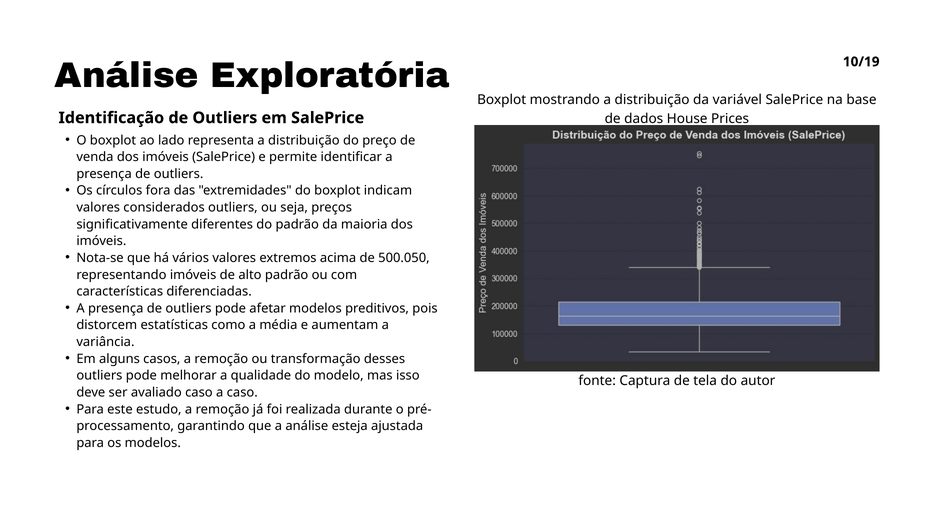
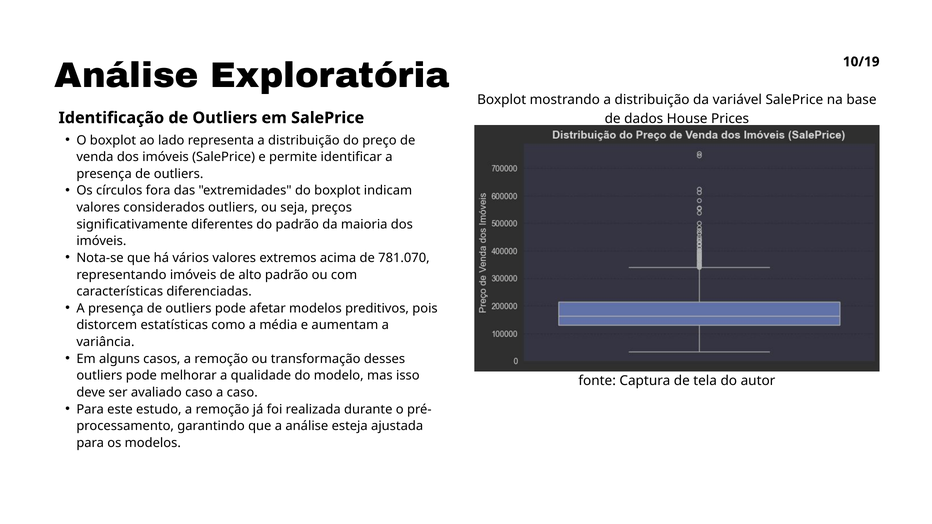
500.050: 500.050 -> 781.070
